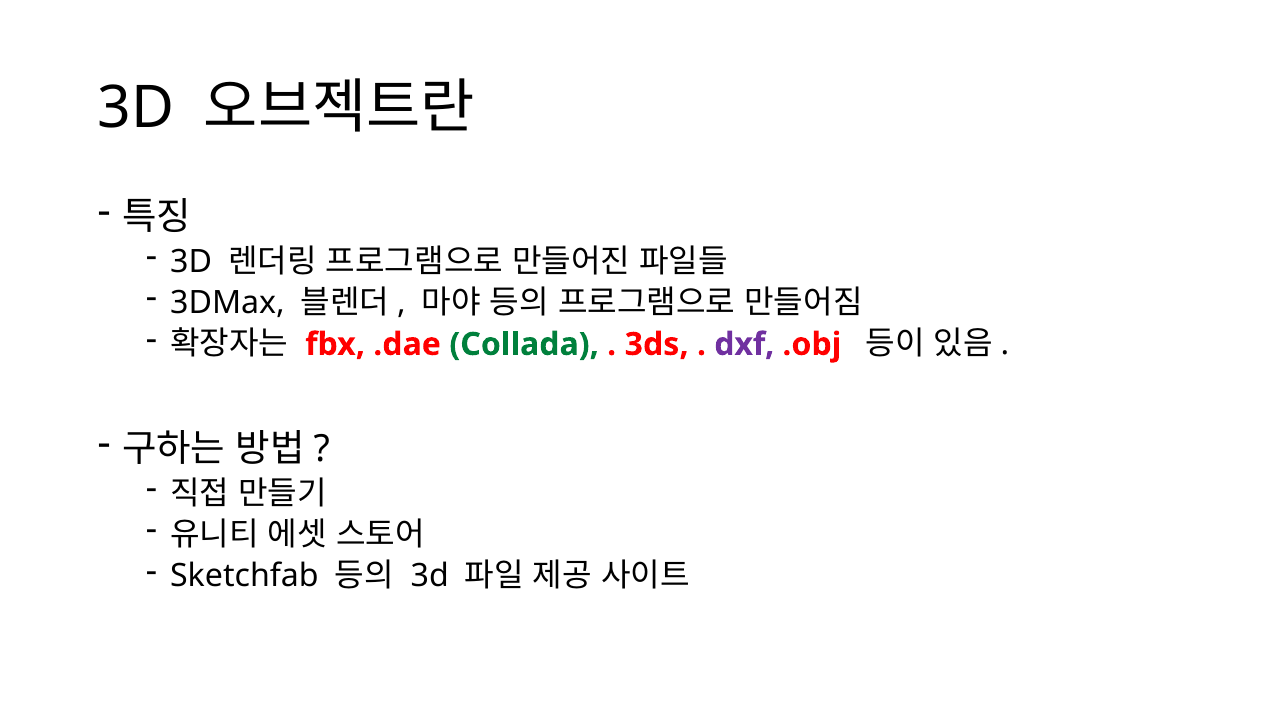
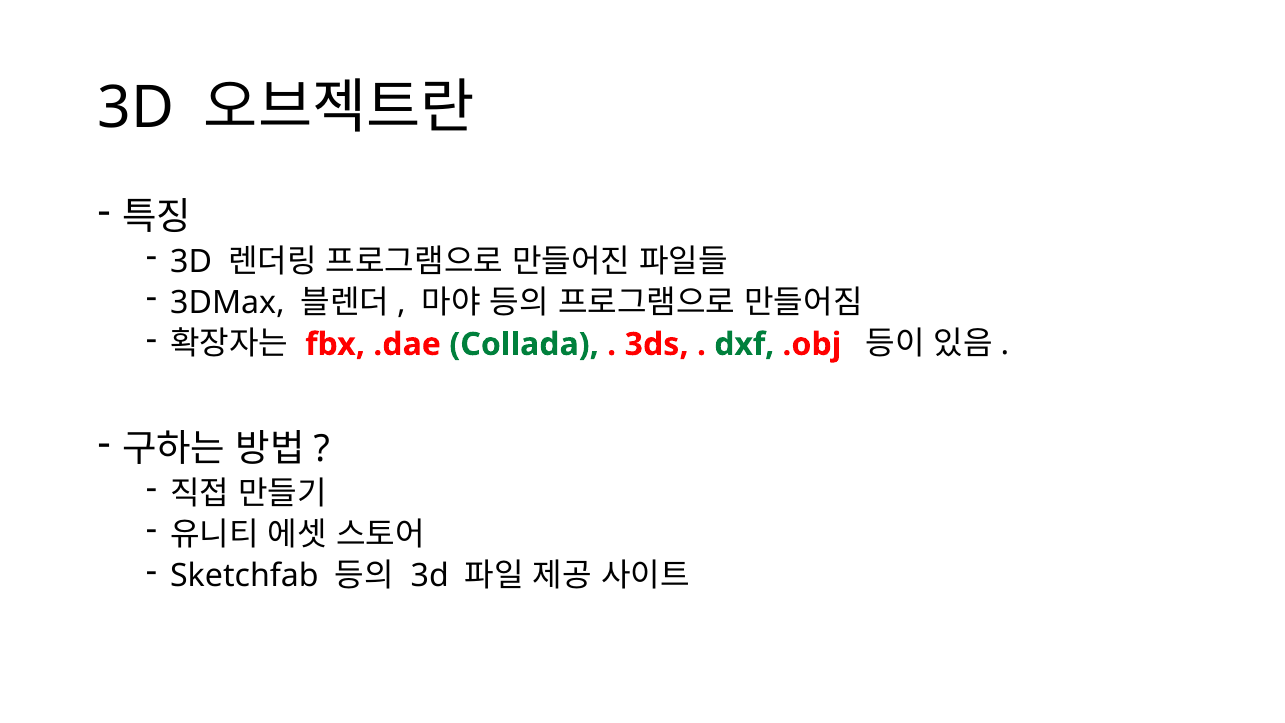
dxf colour: purple -> green
